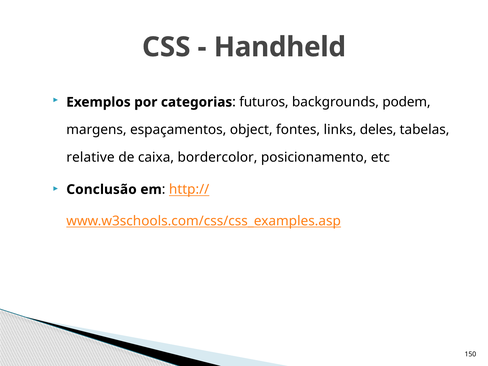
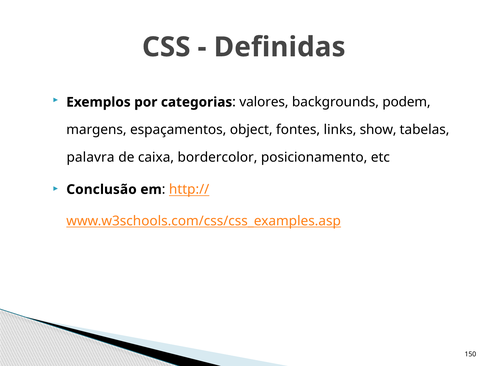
Handheld: Handheld -> Definidas
futuros: futuros -> valores
deles: deles -> show
relative: relative -> palavra
